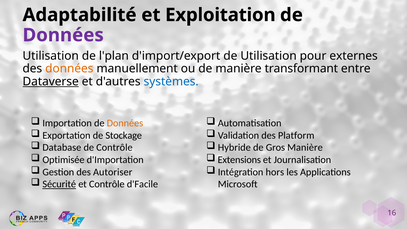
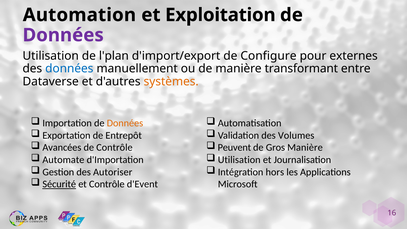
Adaptabilité: Adaptabilité -> Automation
de Utilisation: Utilisation -> Configure
données at (69, 69) colour: orange -> blue
Dataverse underline: present -> none
systèmes colour: blue -> orange
Stockage: Stockage -> Entrepôt
Platform: Platform -> Volumes
Database: Database -> Avancées
Hybride: Hybride -> Peuvent
Optimisée: Optimisée -> Automate
Extensions at (239, 160): Extensions -> Utilisation
d'Facile: d'Facile -> d'Event
